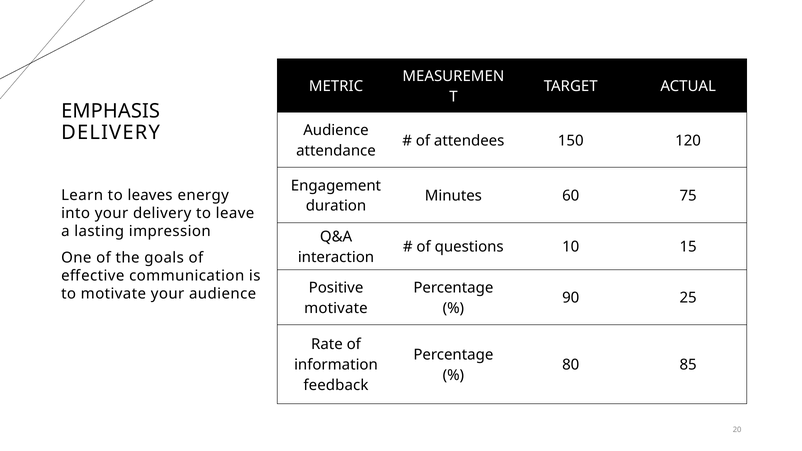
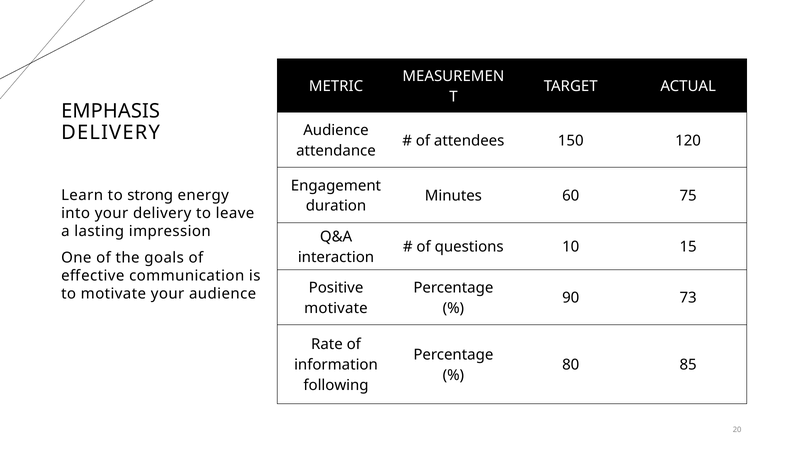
leaves: leaves -> strong
25: 25 -> 73
feedback: feedback -> following
